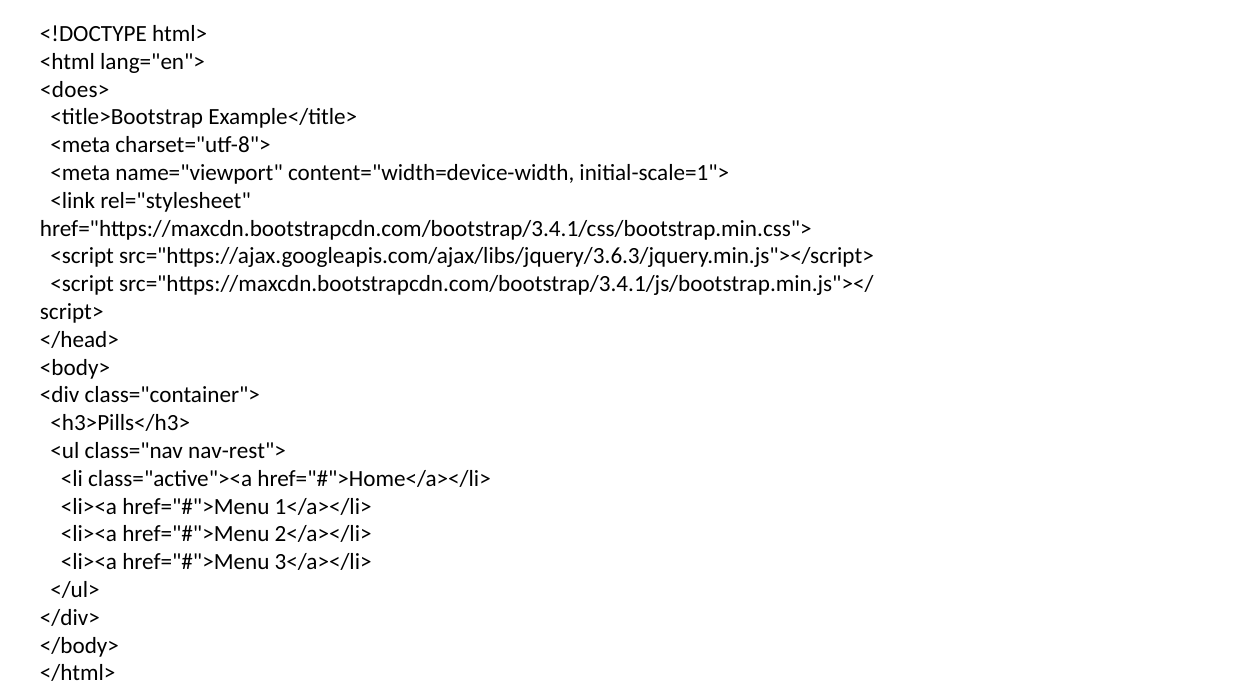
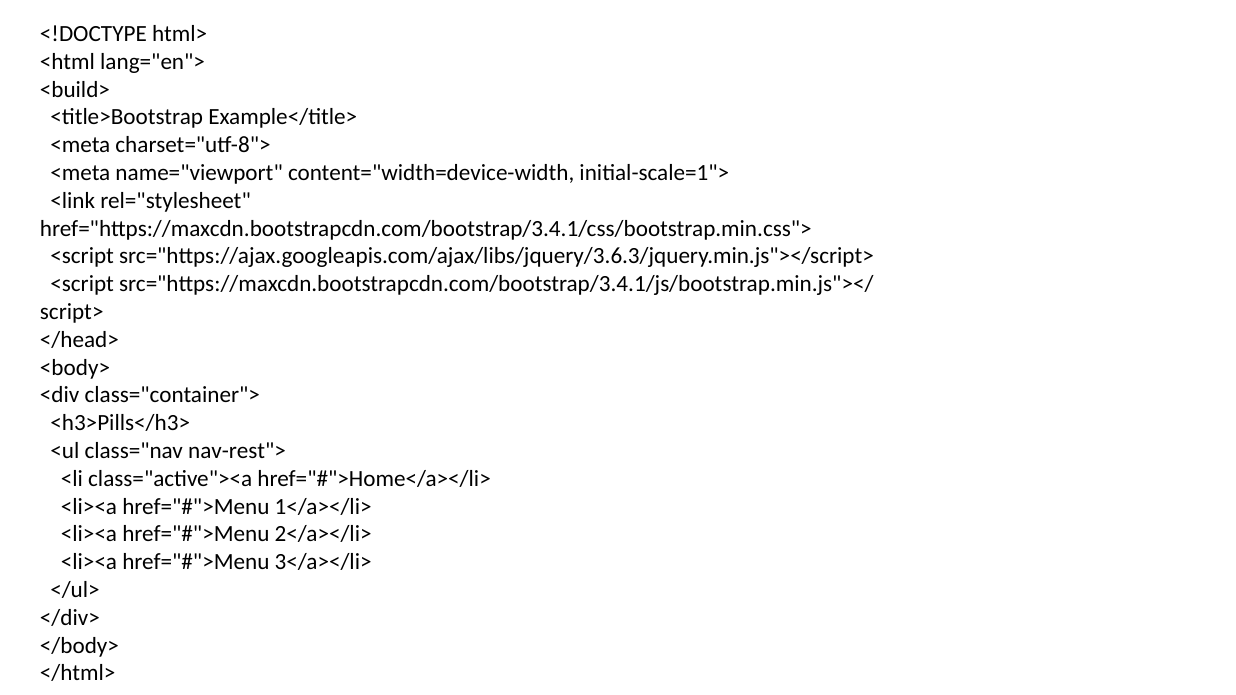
<does>: <does> -> <build>
